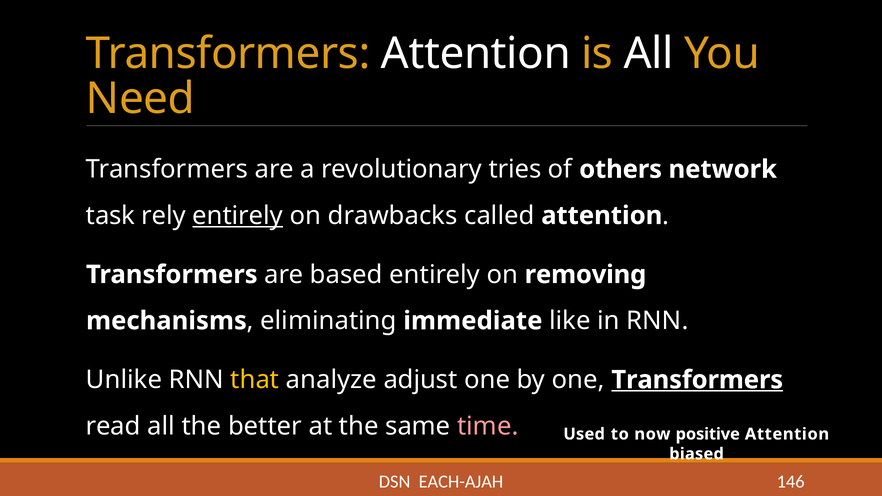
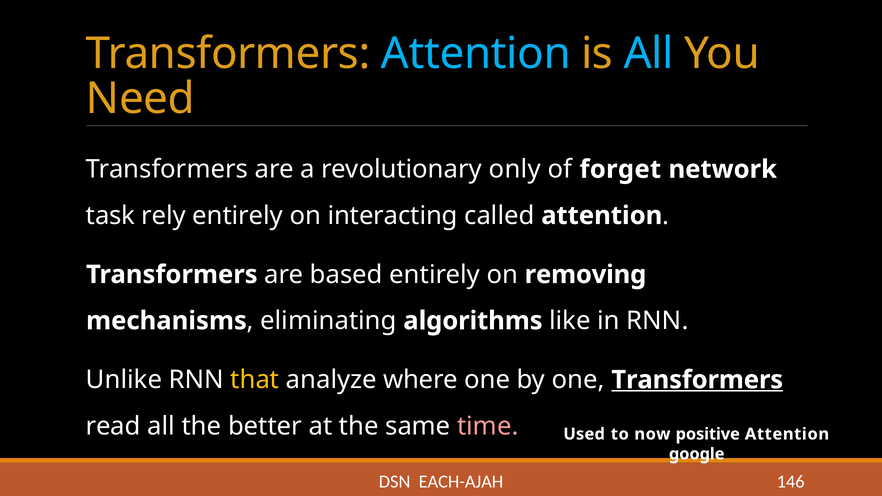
Attention at (476, 54) colour: white -> light blue
All at (649, 54) colour: white -> light blue
tries: tries -> only
others: others -> forget
entirely at (238, 216) underline: present -> none
drawbacks: drawbacks -> interacting
immediate: immediate -> algorithms
adjust: adjust -> where
biased: biased -> google
